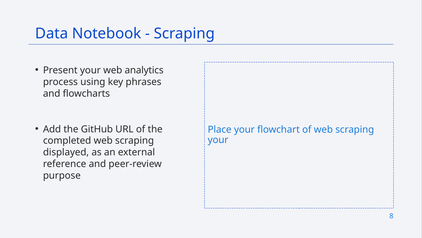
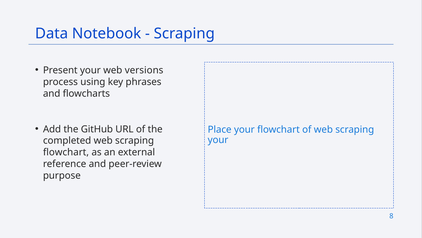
analytics: analytics -> versions
displayed at (66, 152): displayed -> flowchart
